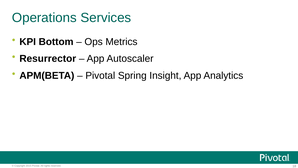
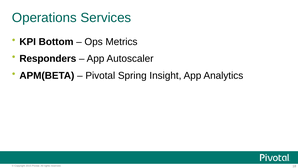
Resurrector: Resurrector -> Responders
